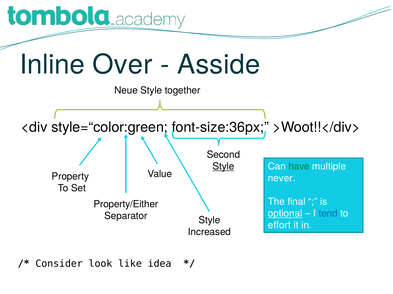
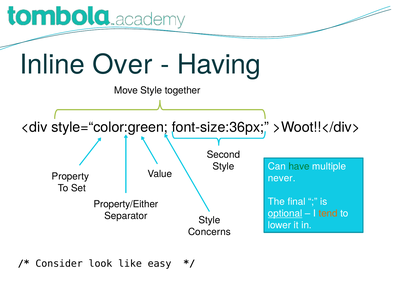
Asside: Asside -> Having
Neue: Neue -> Move
Style at (223, 167) underline: present -> none
tend colour: blue -> orange
effort: effort -> lower
Increased: Increased -> Concerns
idea: idea -> easy
